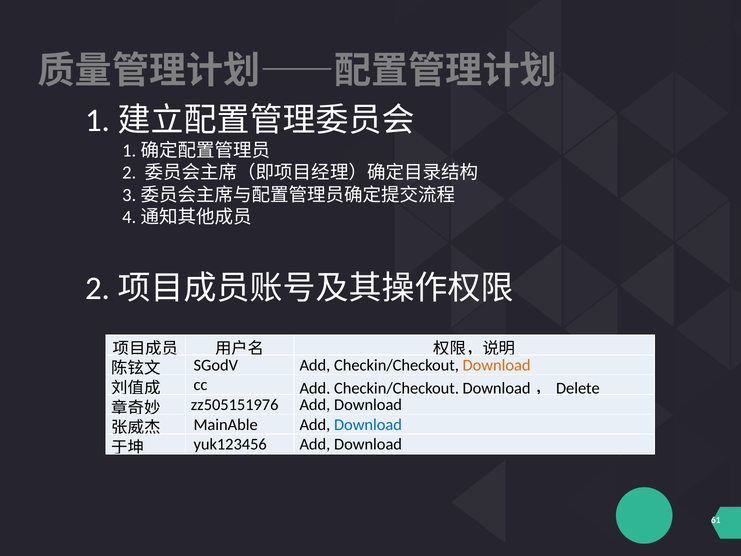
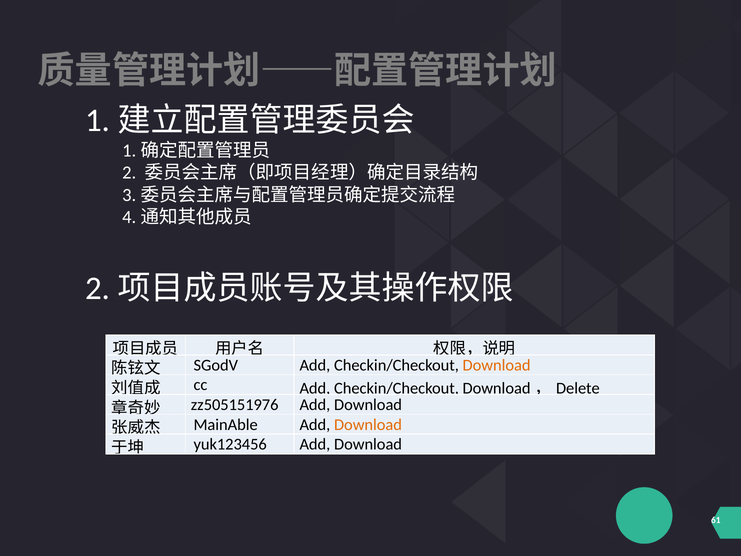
Download at (368, 424) colour: blue -> orange
